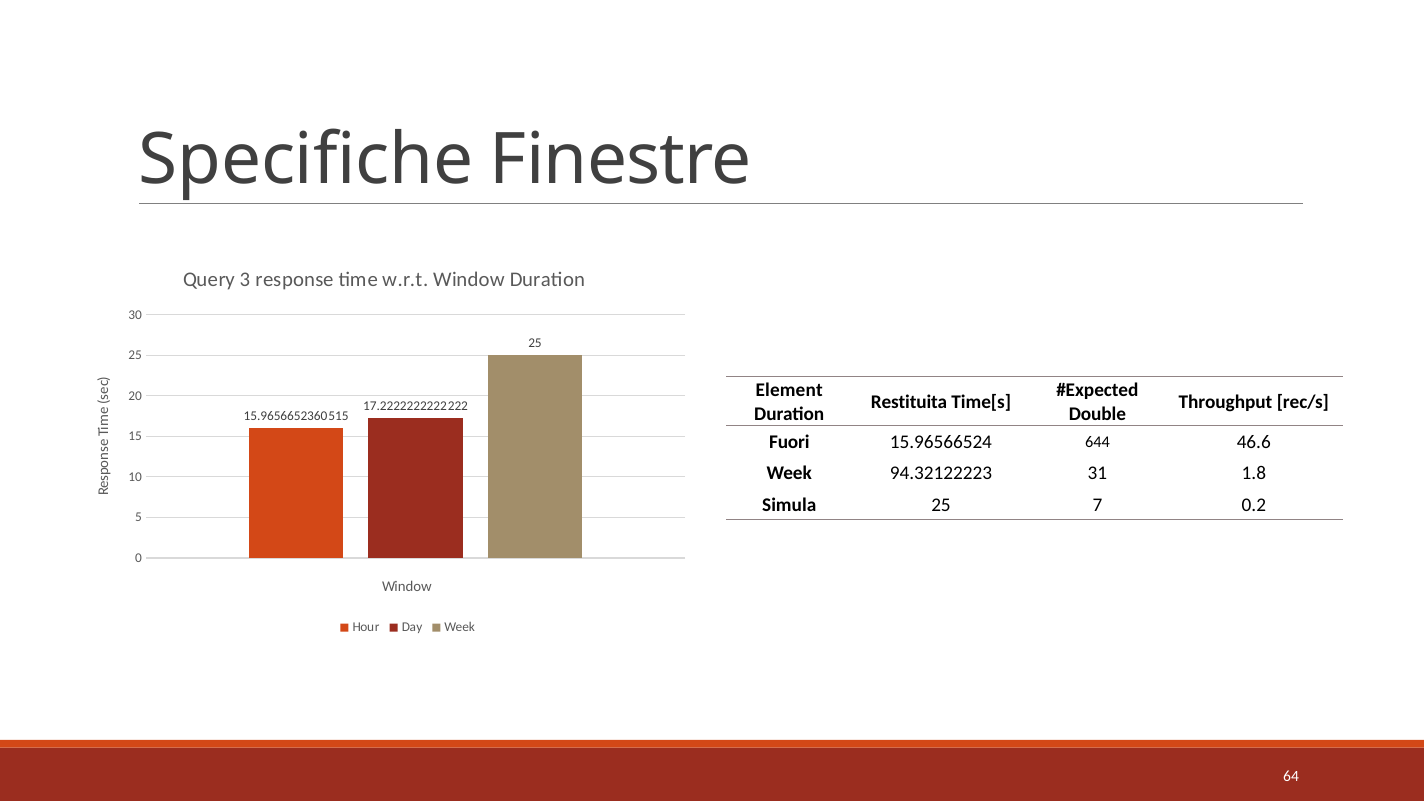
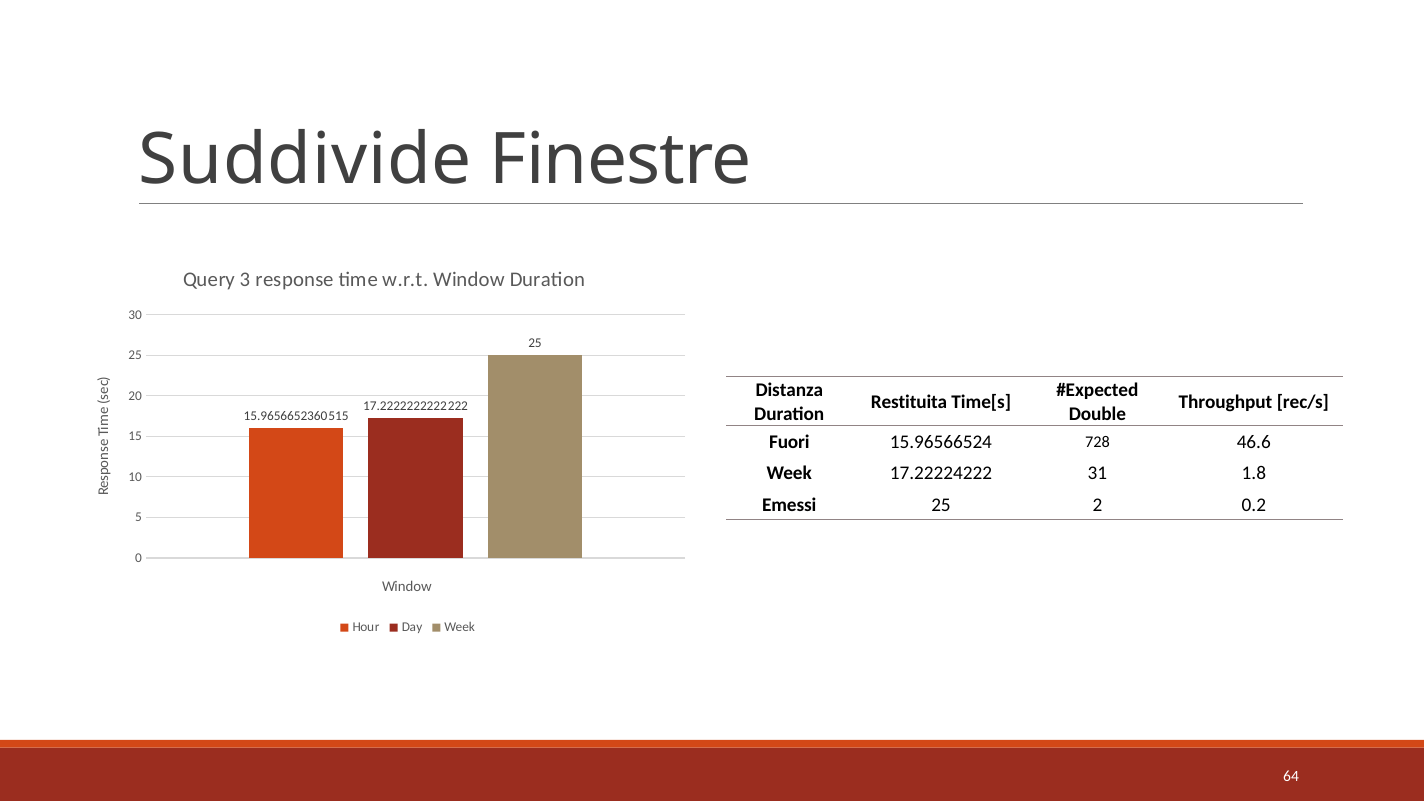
Specifiche: Specifiche -> Suddivide
Element: Element -> Distanza
644: 644 -> 728
94.32122223: 94.32122223 -> 17.22224222
Simula: Simula -> Emessi
7: 7 -> 2
